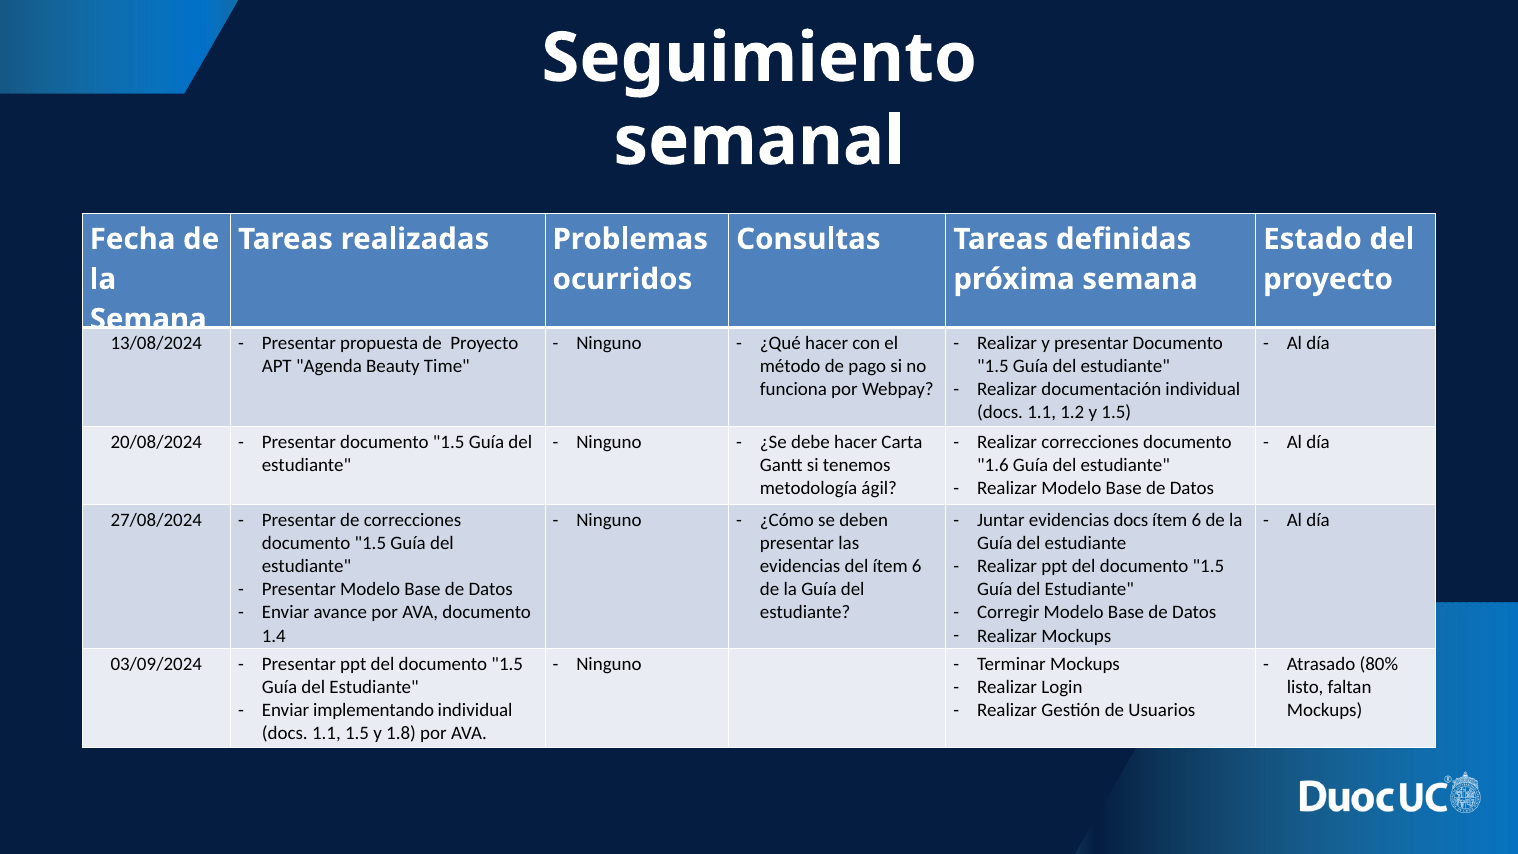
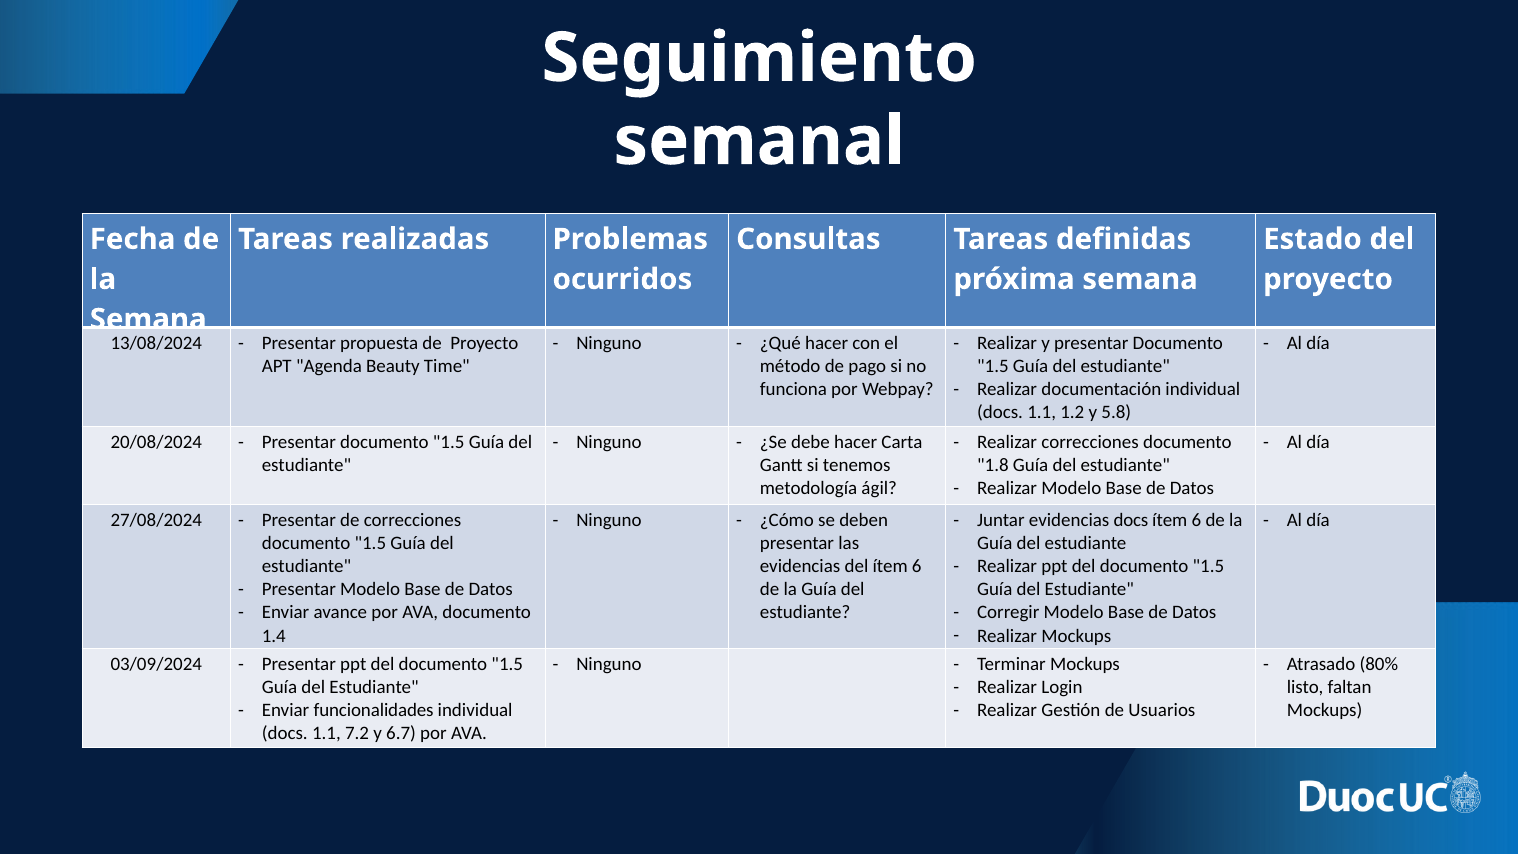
y 1.5: 1.5 -> 5.8
1.6: 1.6 -> 1.8
implementando: implementando -> funcionalidades
1.1 1.5: 1.5 -> 7.2
1.8: 1.8 -> 6.7
